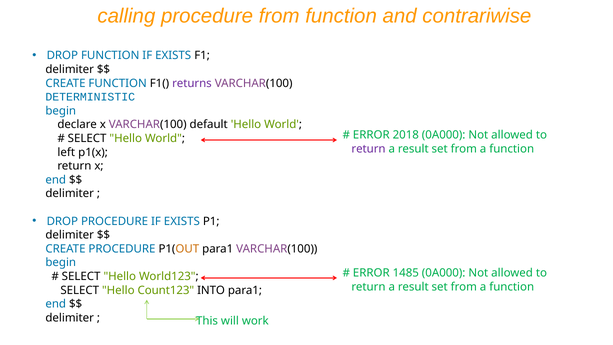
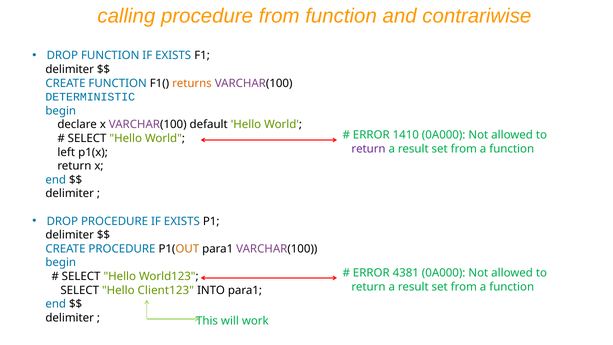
returns colour: purple -> orange
2018: 2018 -> 1410
1485: 1485 -> 4381
Count123: Count123 -> Client123
